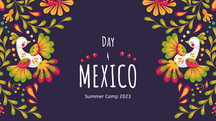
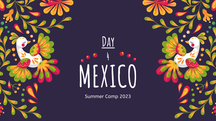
Day underline: none -> present
